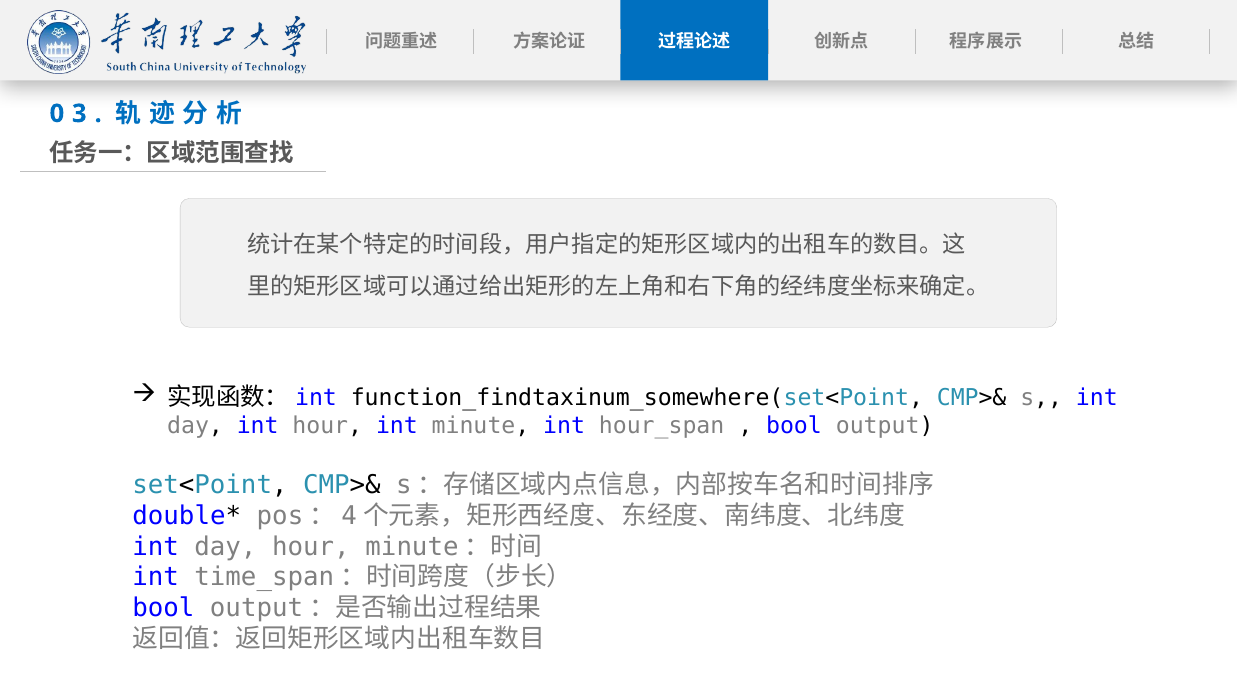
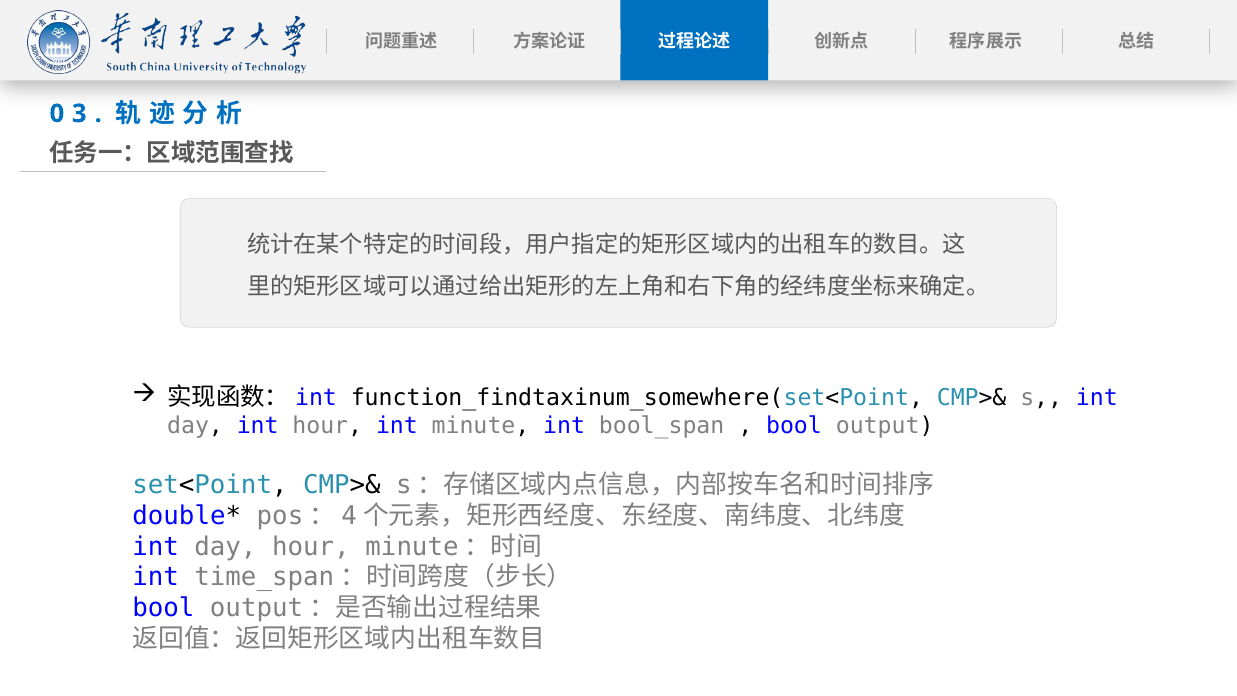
hour_span: hour_span -> bool_span
